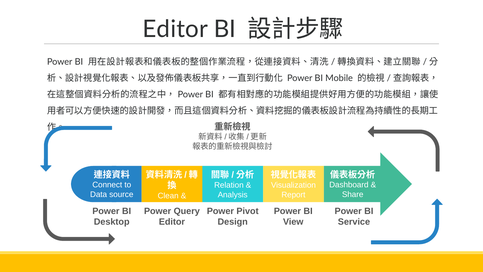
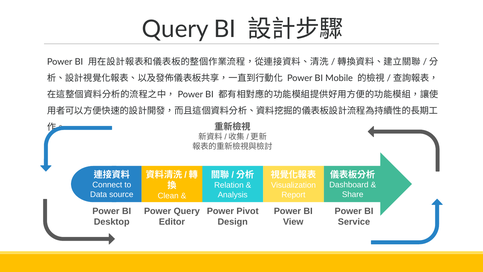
Editor at (175, 29): Editor -> Query
